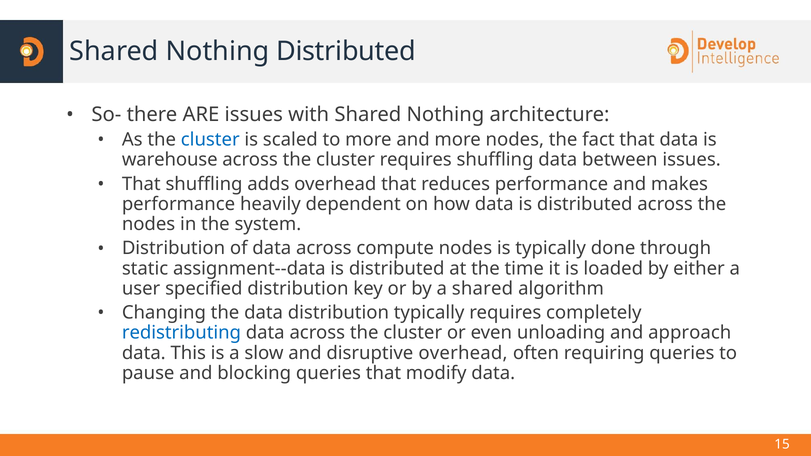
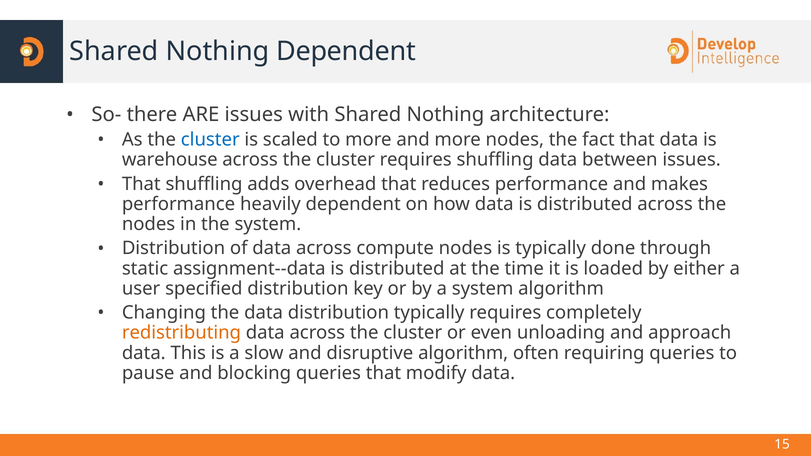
Nothing Distributed: Distributed -> Dependent
a shared: shared -> system
redistributing colour: blue -> orange
disruptive overhead: overhead -> algorithm
